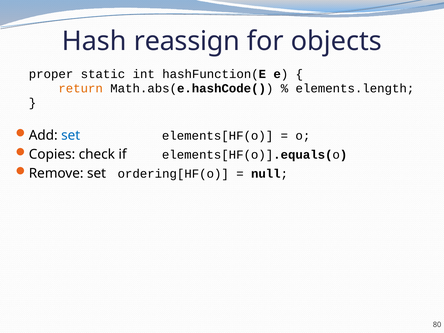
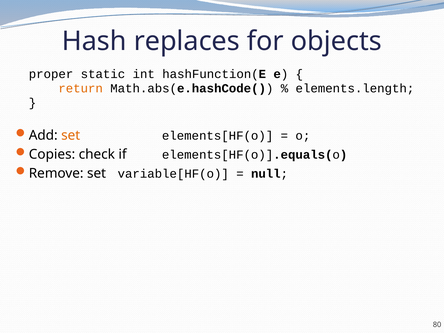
reassign: reassign -> replaces
set at (71, 135) colour: blue -> orange
ordering[HF(o: ordering[HF(o -> variable[HF(o
